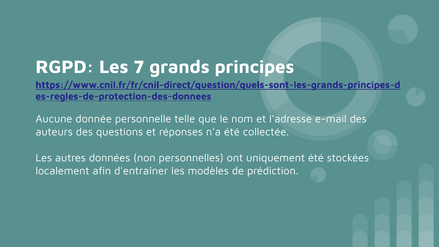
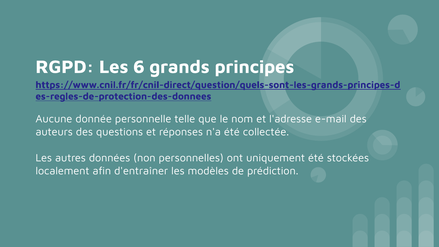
7: 7 -> 6
